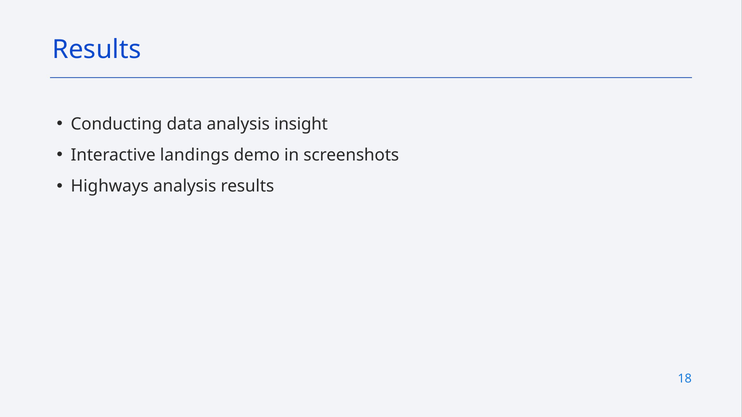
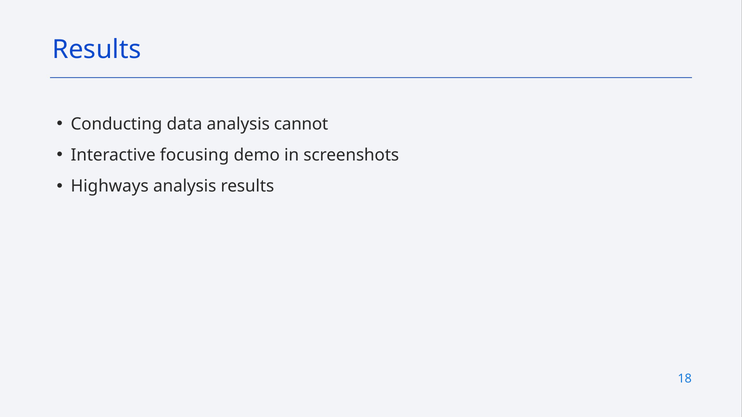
insight: insight -> cannot
landings: landings -> focusing
